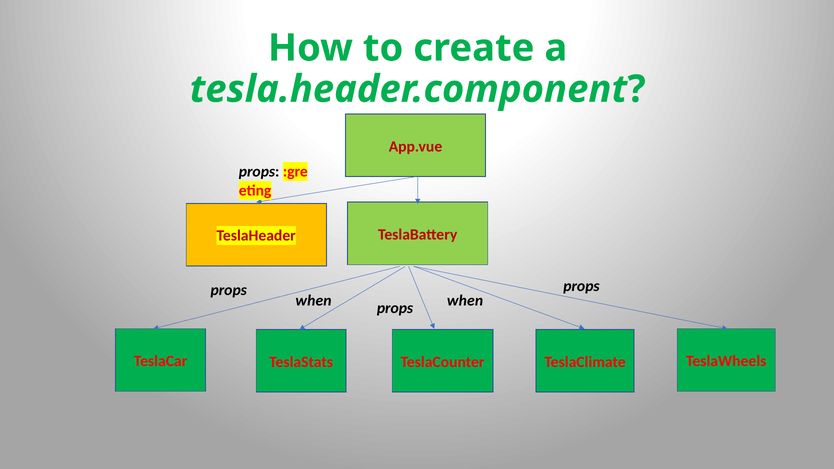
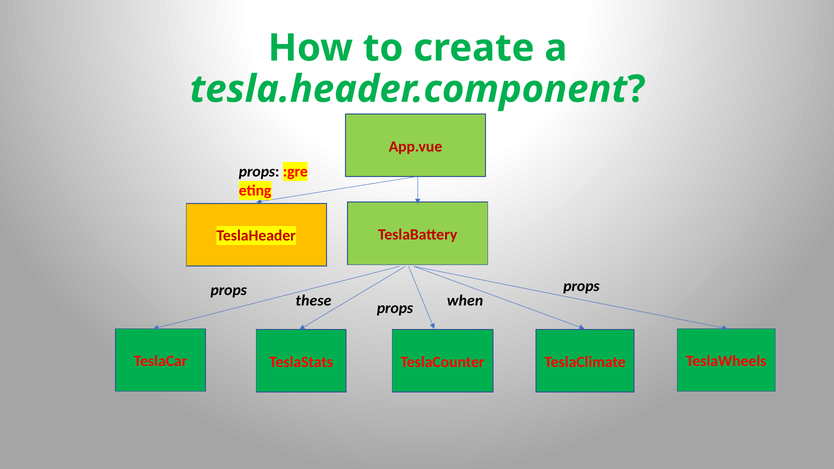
when at (314, 301): when -> these
